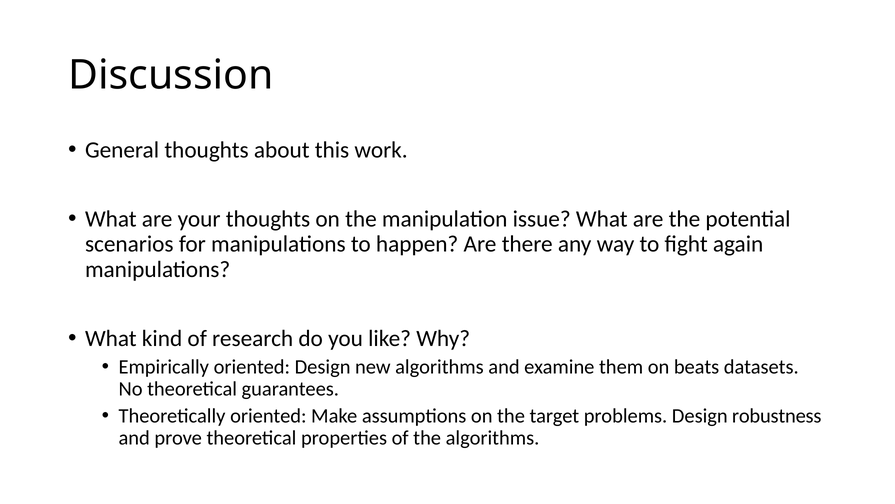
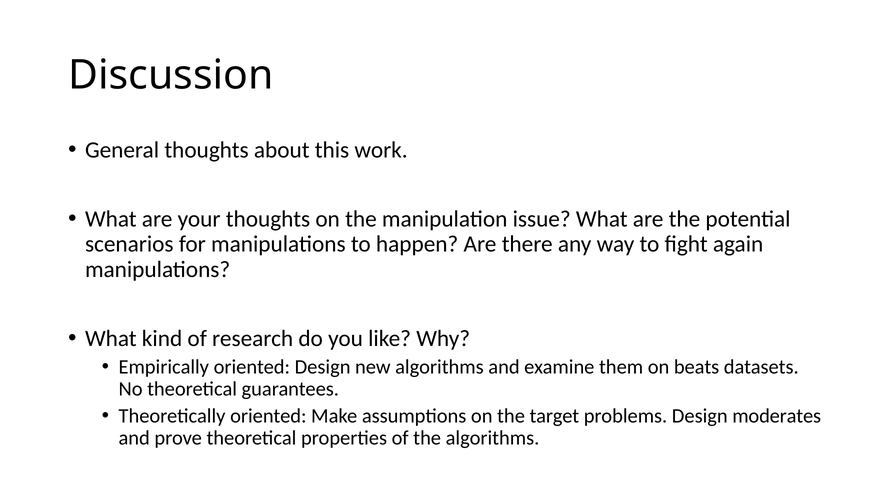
robustness: robustness -> moderates
